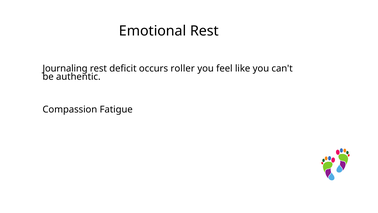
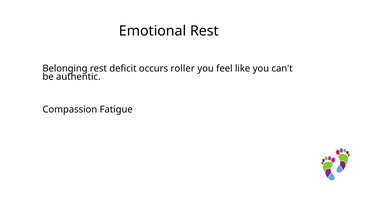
Journaling: Journaling -> Belonging
